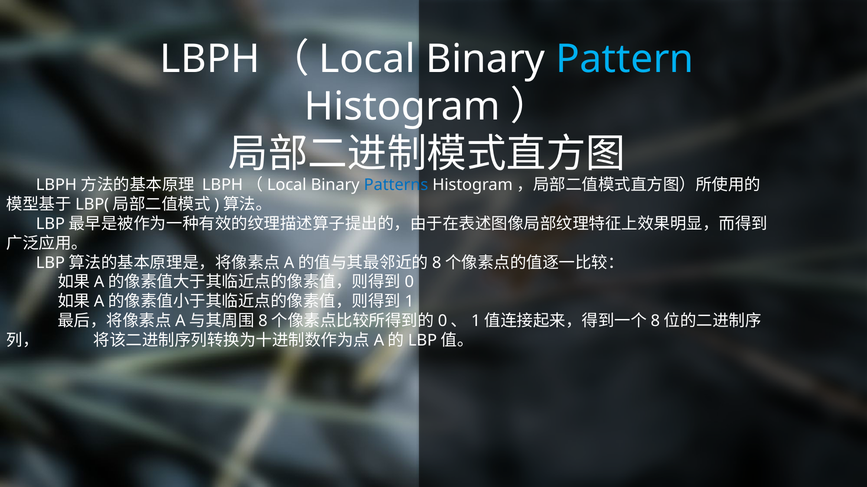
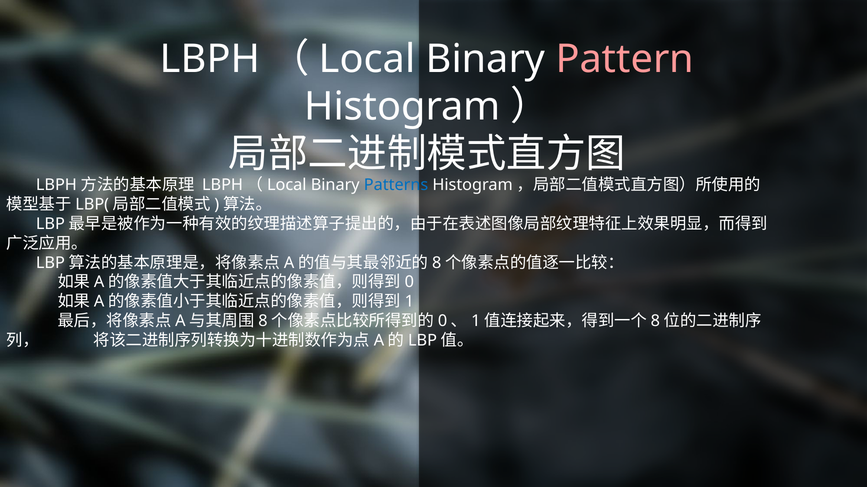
Pattern colour: light blue -> pink
